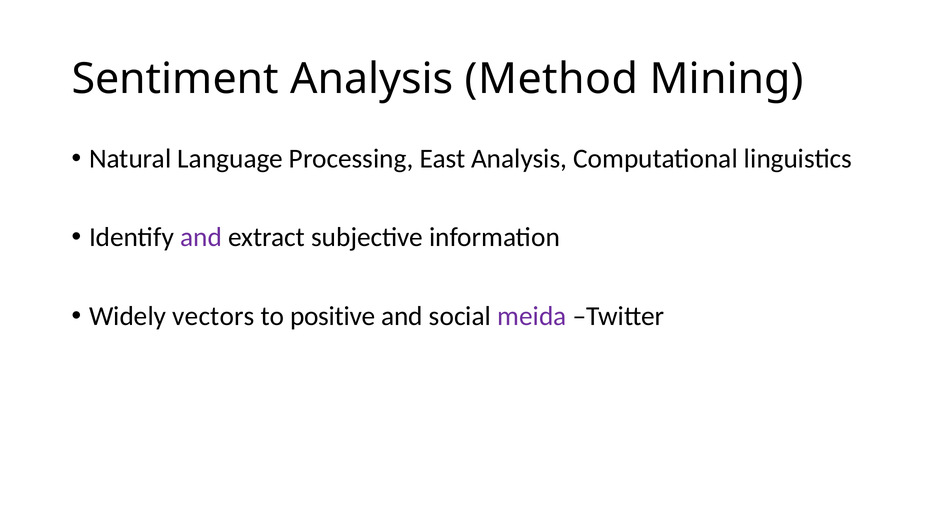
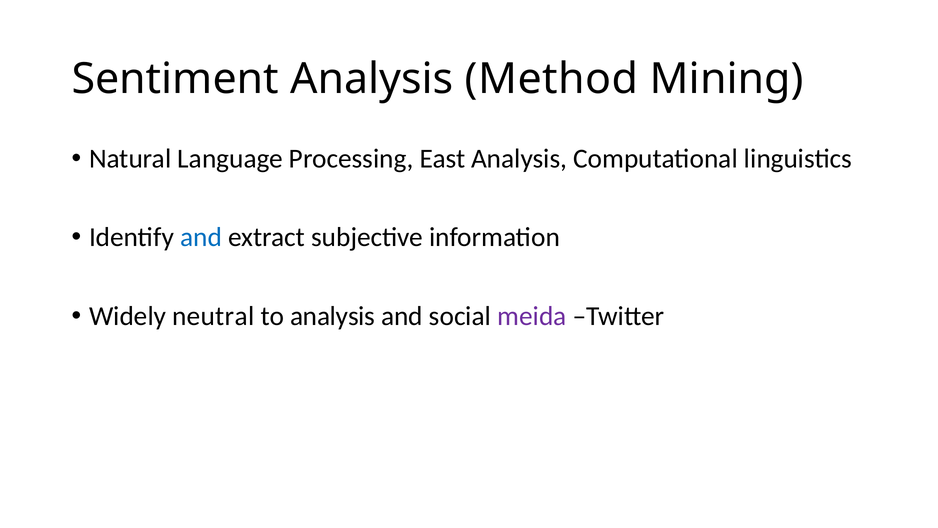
and at (201, 237) colour: purple -> blue
vectors: vectors -> neutral
to positive: positive -> analysis
